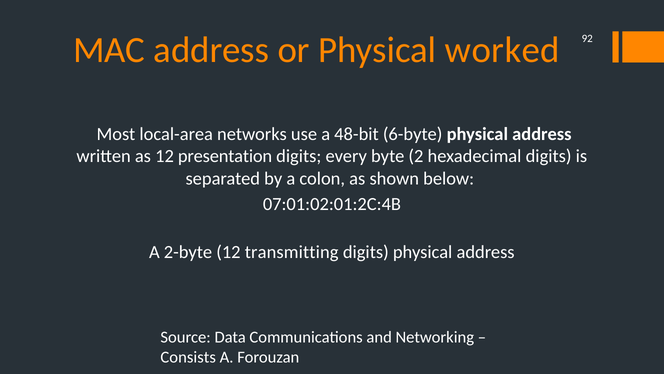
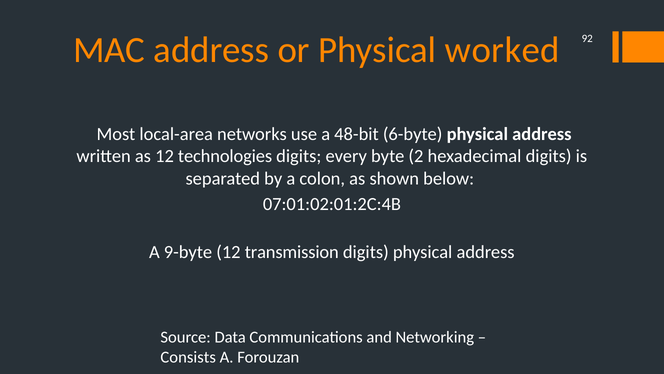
presentation: presentation -> technologies
2-byte: 2-byte -> 9-byte
transmitting: transmitting -> transmission
